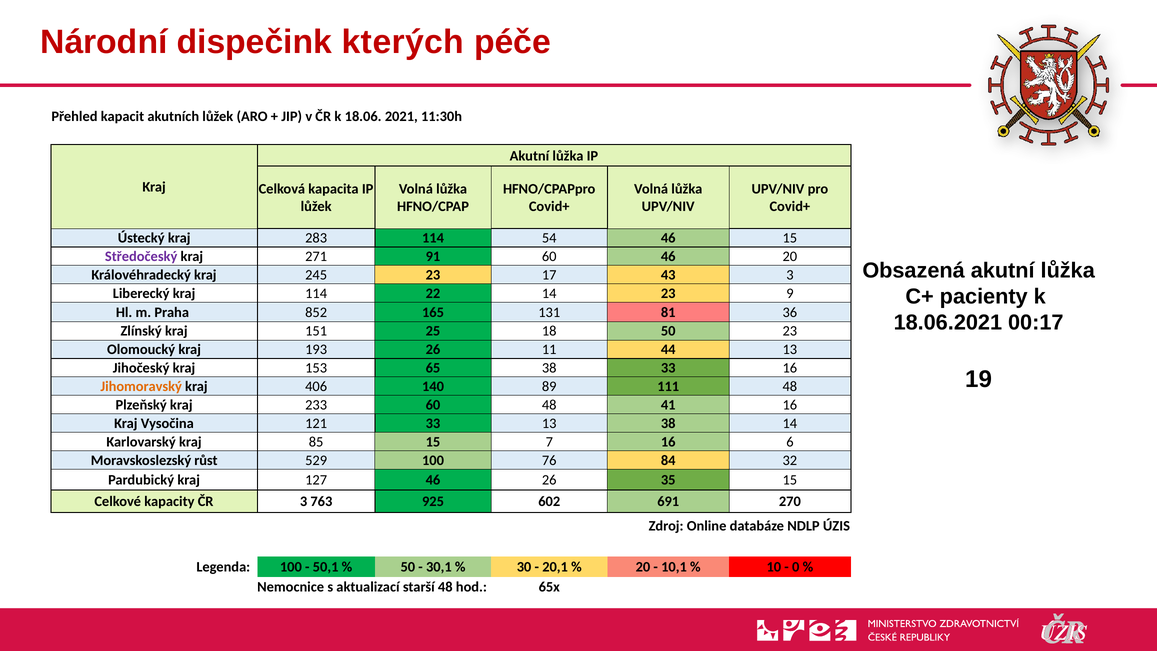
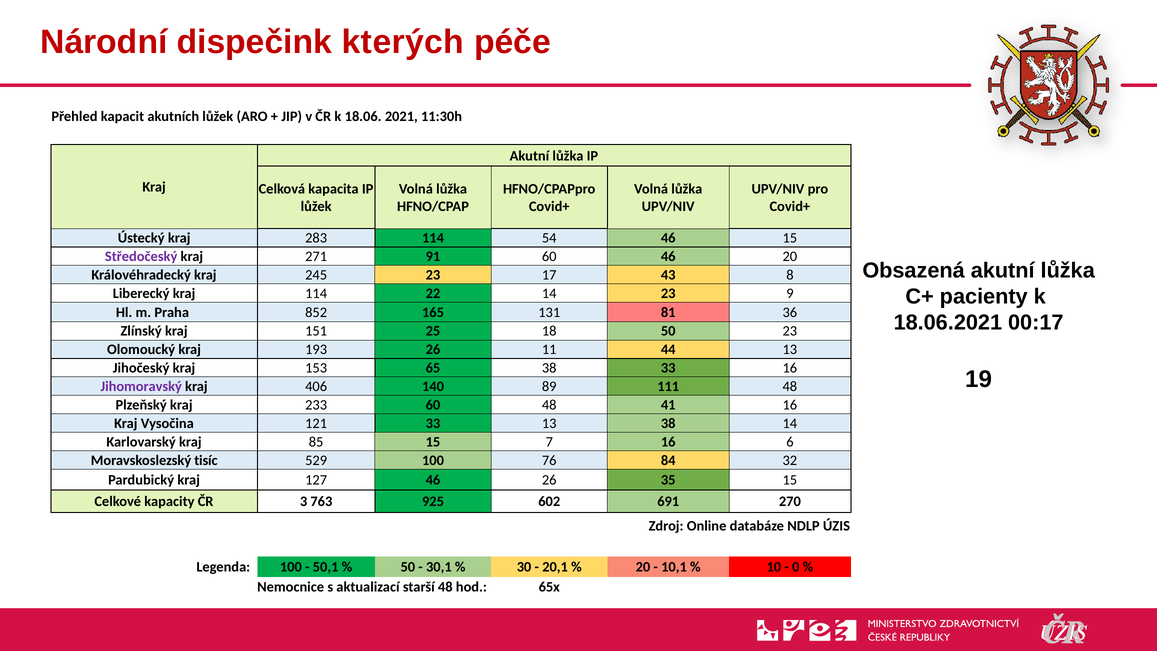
43 3: 3 -> 8
Jihomoravský colour: orange -> purple
růst: růst -> tisíc
